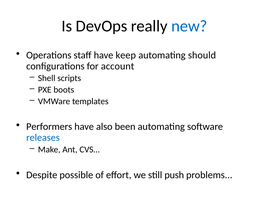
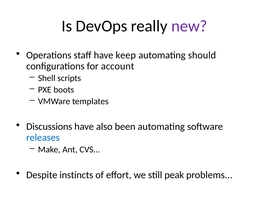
new colour: blue -> purple
Performers: Performers -> Discussions
possible: possible -> instincts
push: push -> peak
